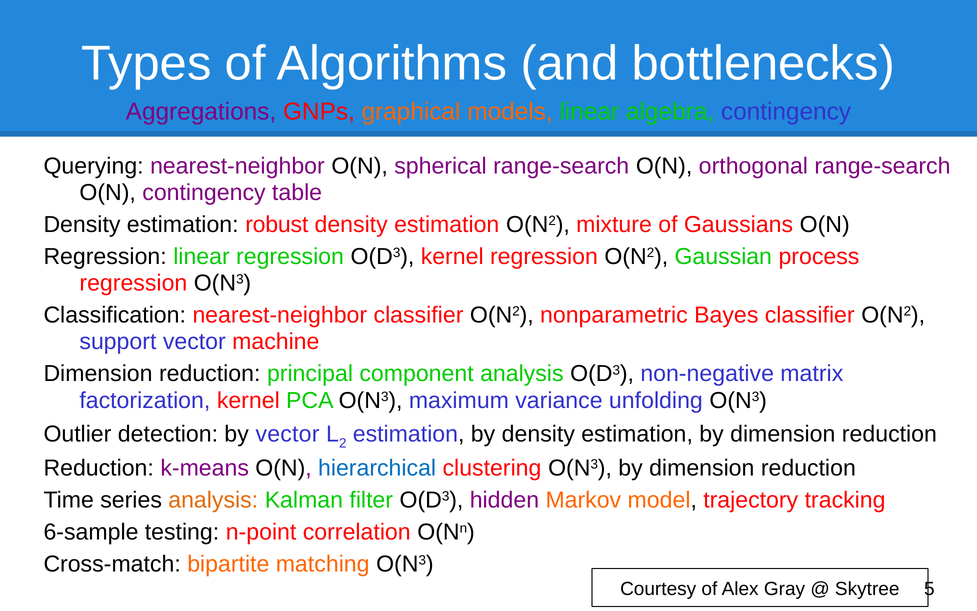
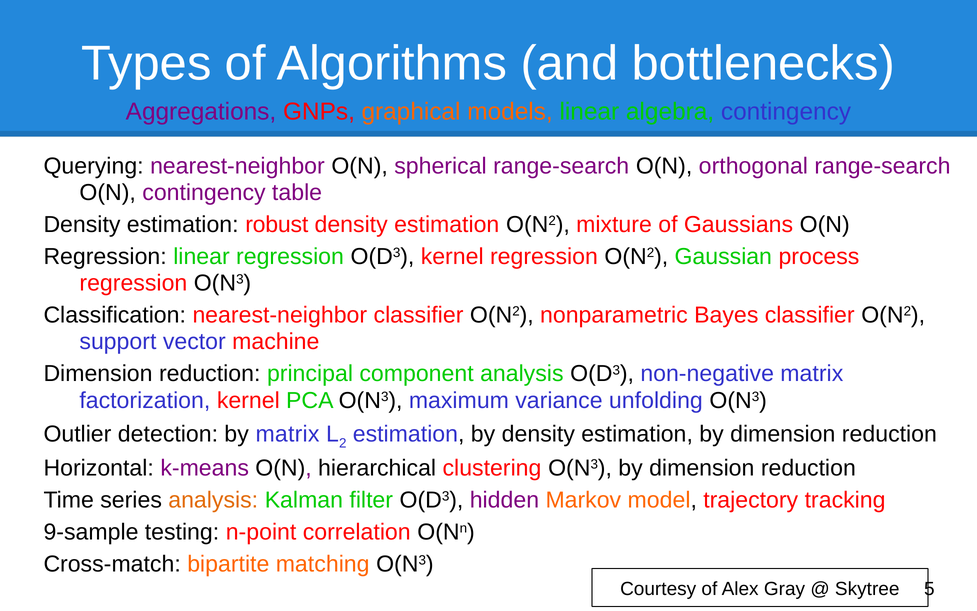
by vector: vector -> matrix
Reduction at (99, 468): Reduction -> Horizontal
hierarchical colour: blue -> black
6-sample: 6-sample -> 9-sample
